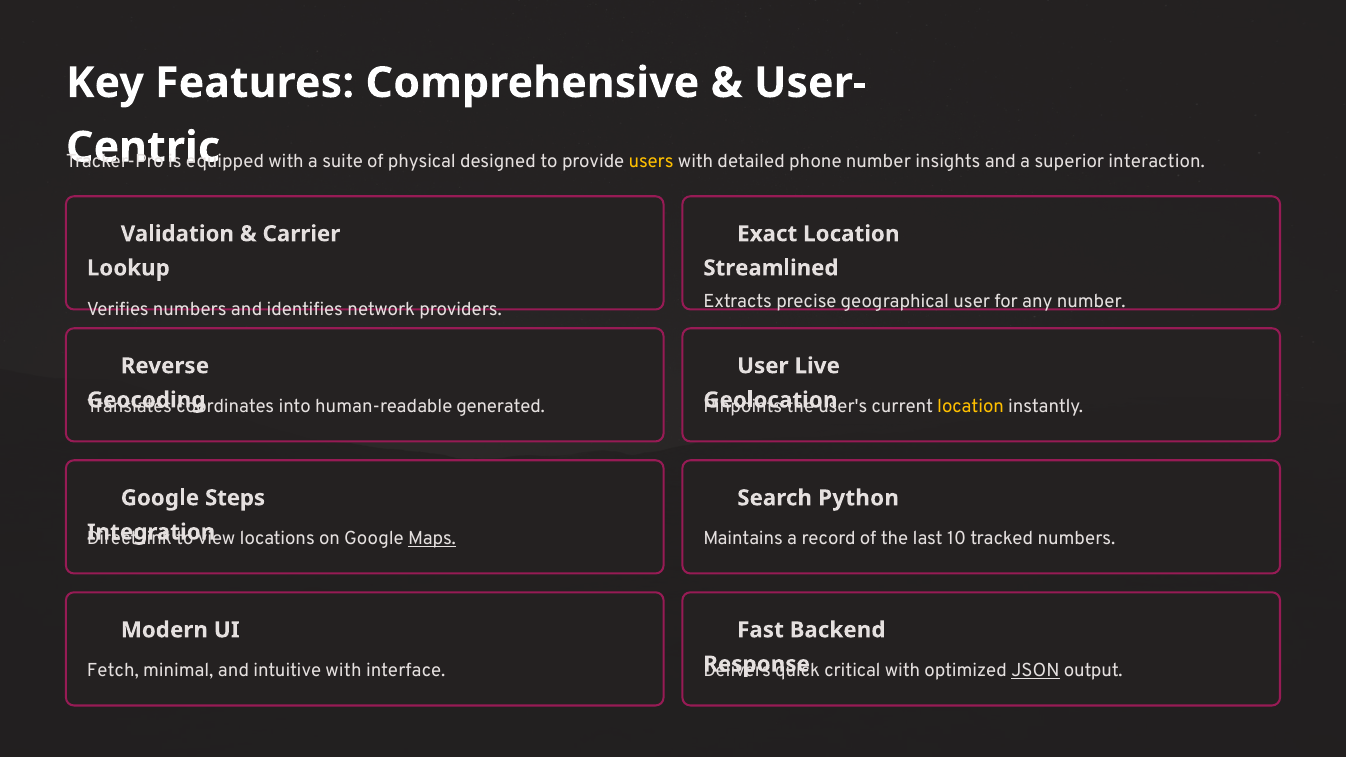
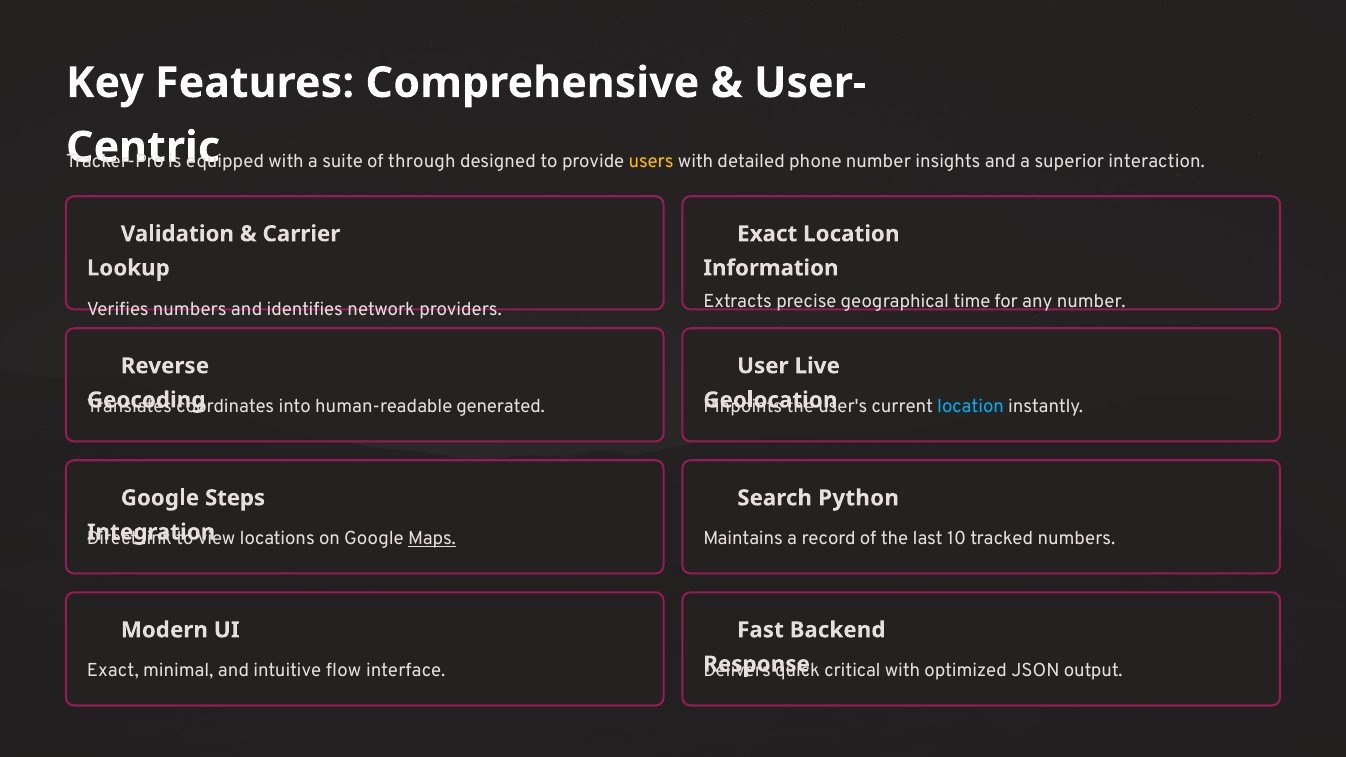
physical: physical -> through
Streamlined: Streamlined -> Information
geographical user: user -> time
location at (971, 406) colour: yellow -> light blue
Fetch at (113, 670): Fetch -> Exact
intuitive with: with -> flow
JSON underline: present -> none
